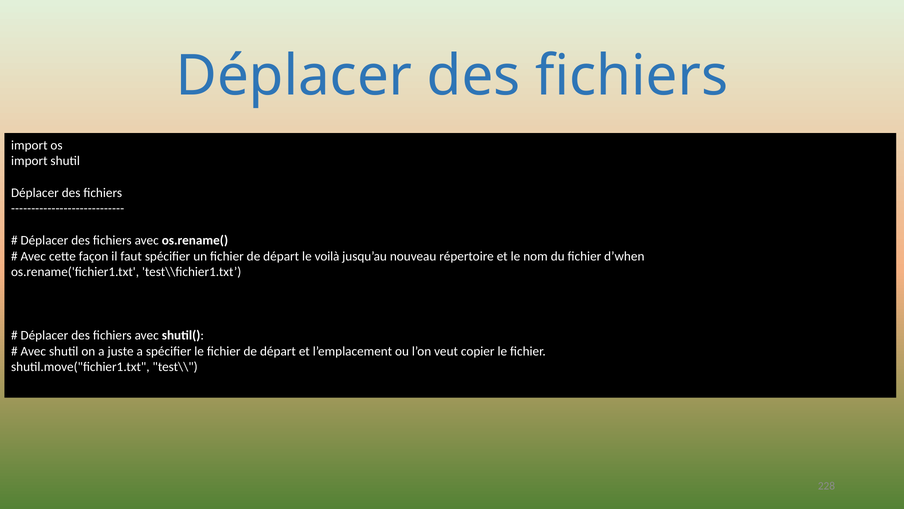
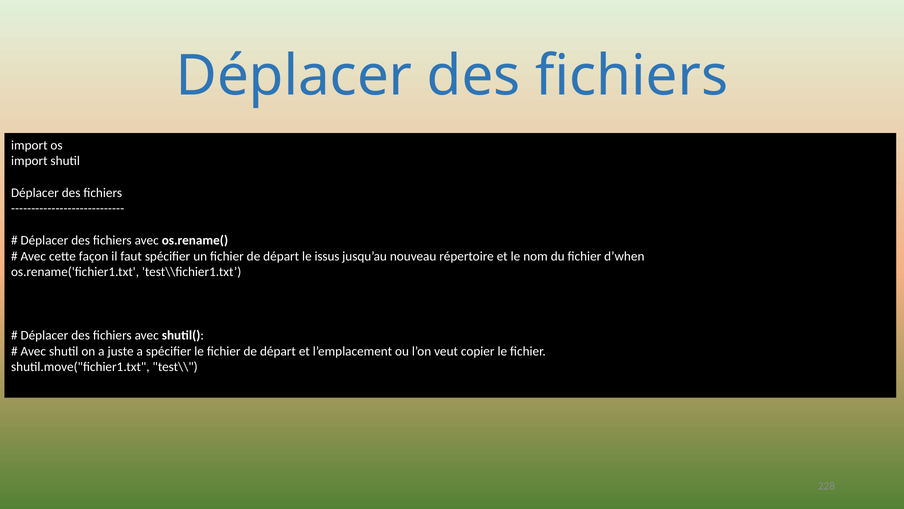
voilà: voilà -> issus
